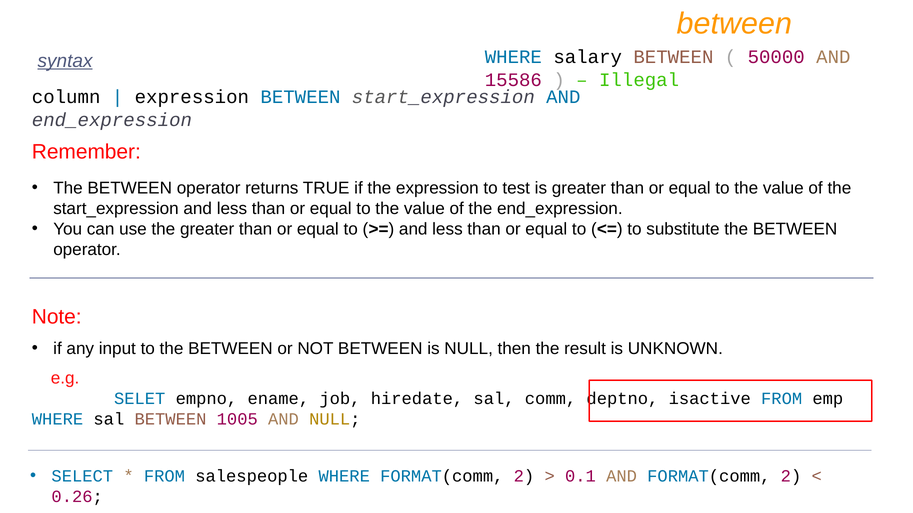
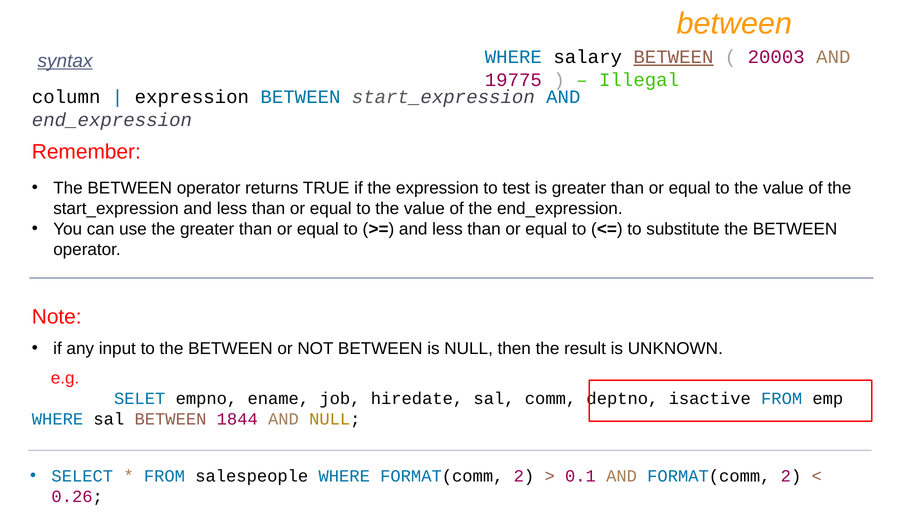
BETWEEN at (673, 57) underline: none -> present
50000: 50000 -> 20003
15586: 15586 -> 19775
1005: 1005 -> 1844
